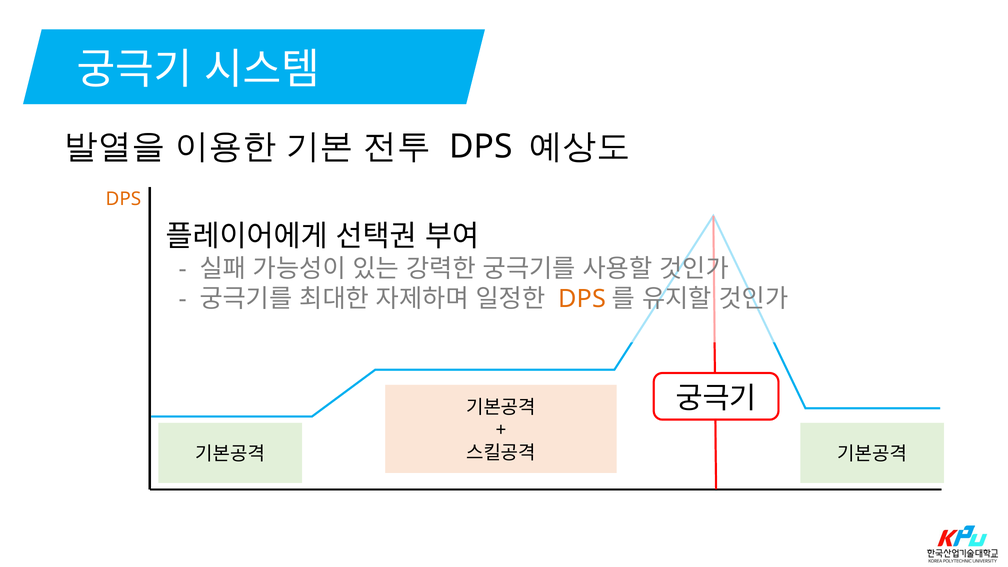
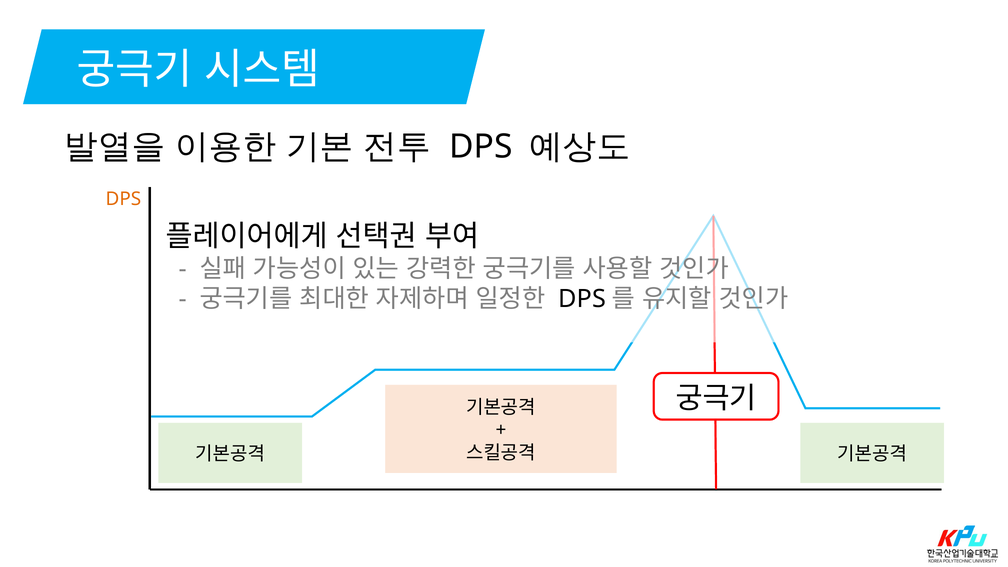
DPS at (582, 299) colour: orange -> black
